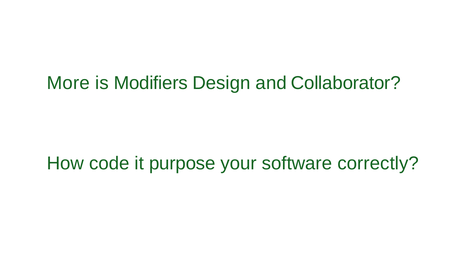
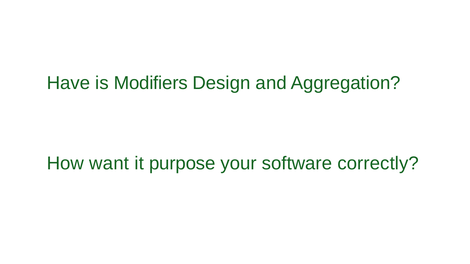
More: More -> Have
Collaborator: Collaborator -> Aggregation
code: code -> want
